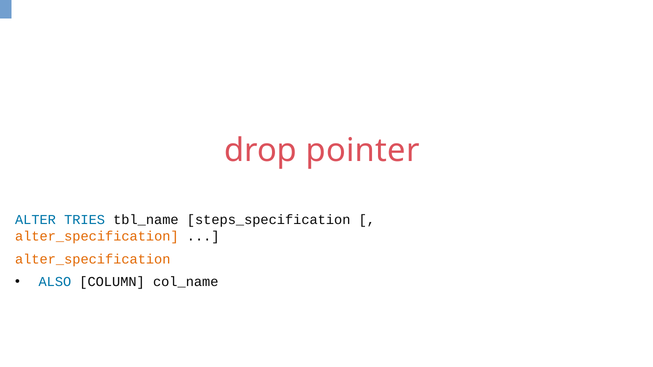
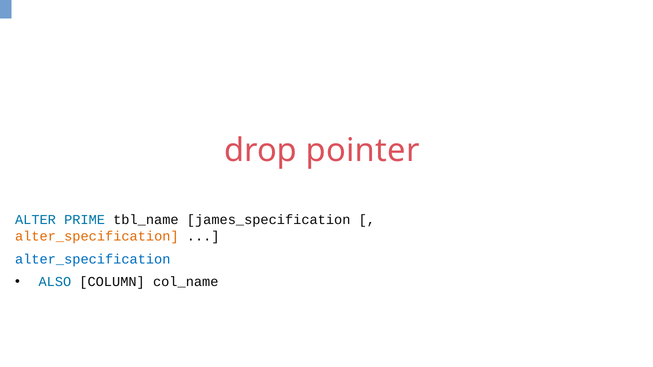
TRIES: TRIES -> PRIME
steps_specification: steps_specification -> james_specification
alter_specification at (93, 259) colour: orange -> blue
